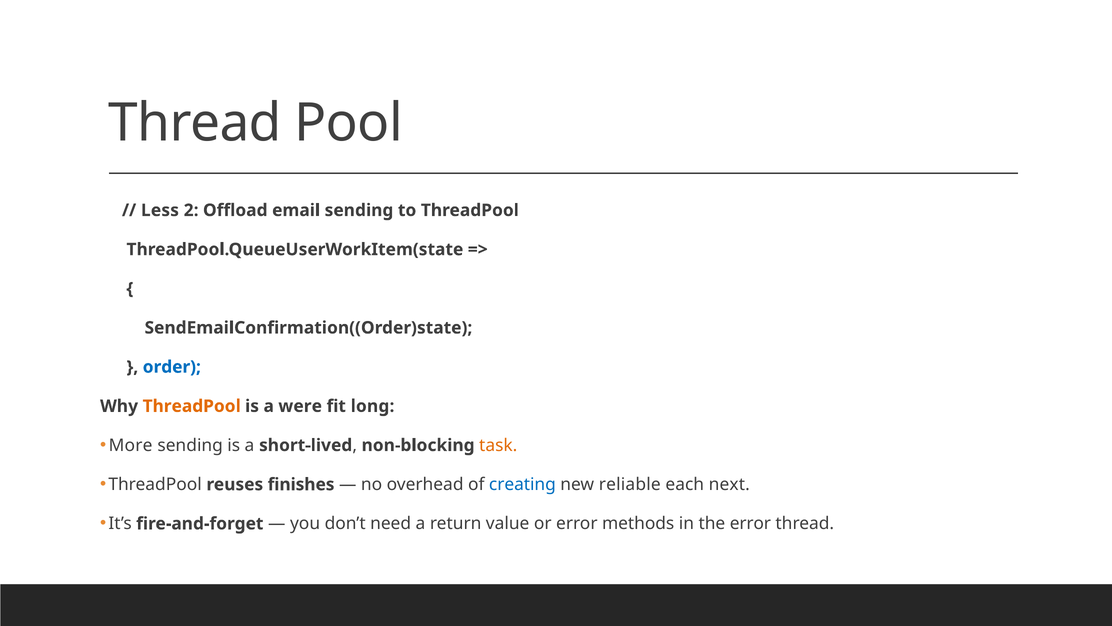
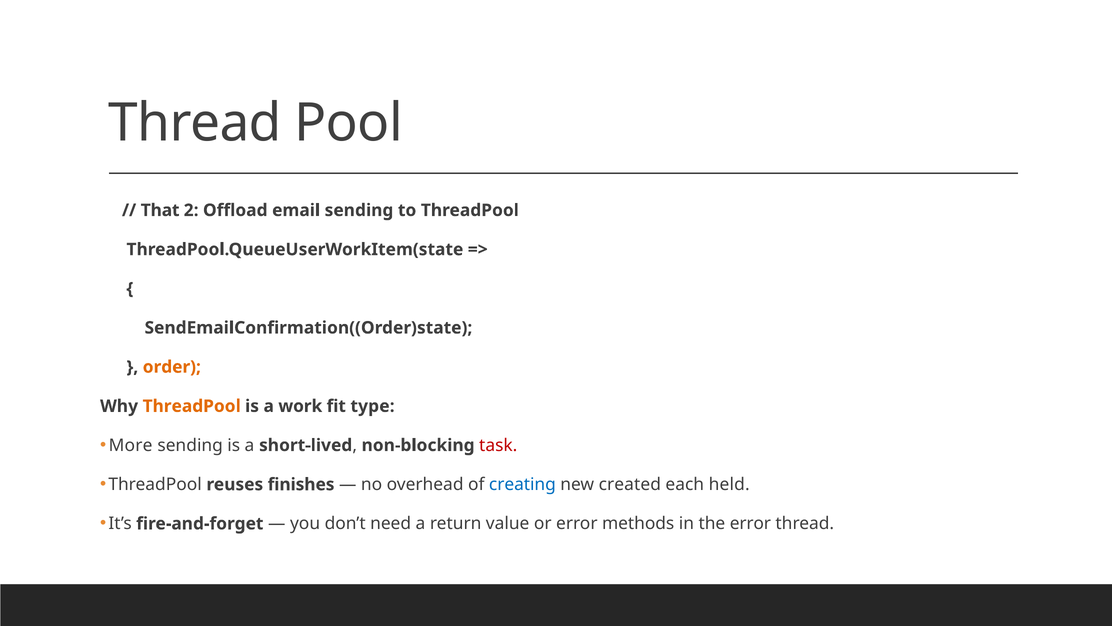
Less: Less -> That
order colour: blue -> orange
were: were -> work
long: long -> type
task colour: orange -> red
reliable: reliable -> created
next: next -> held
